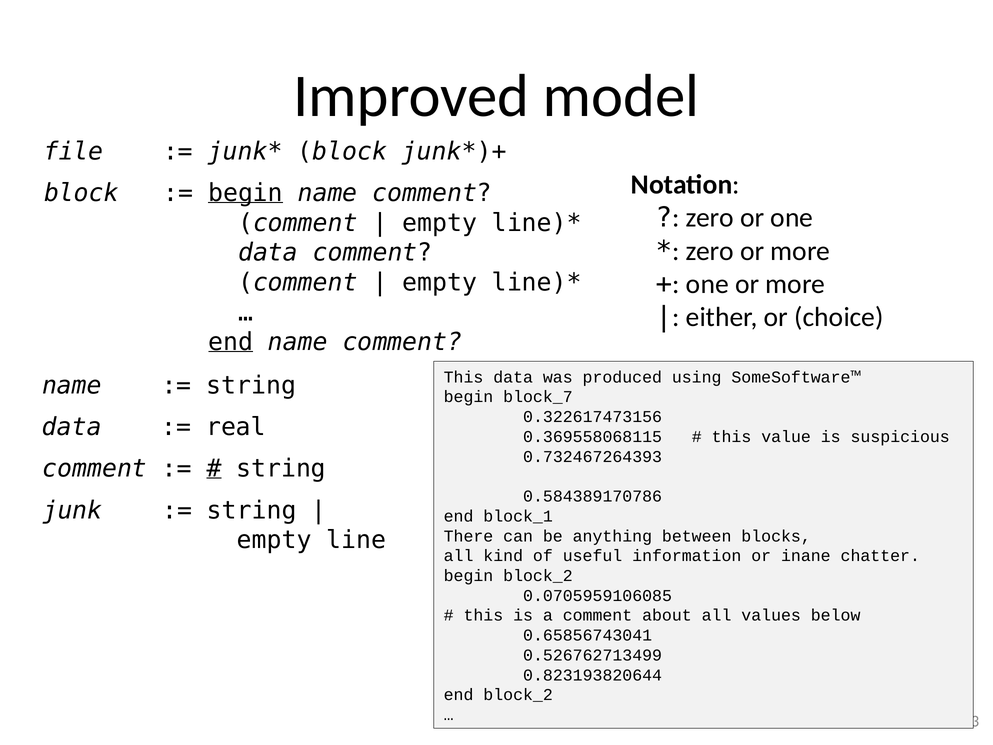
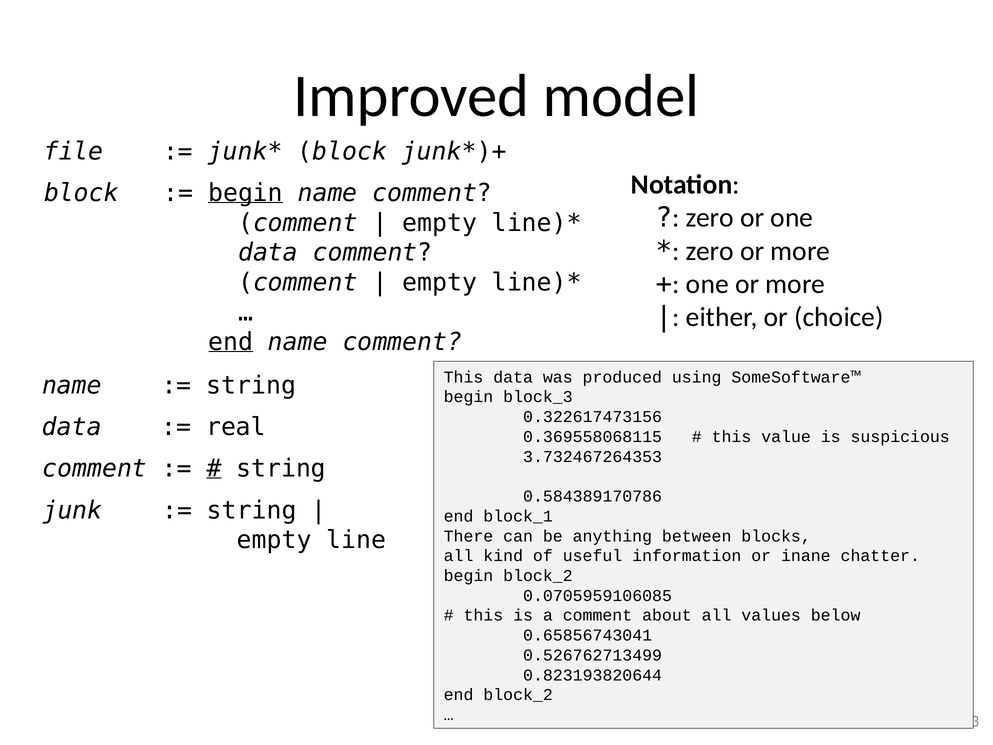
block_7: block_7 -> block_3
0.732467264393: 0.732467264393 -> 3.732467264353
